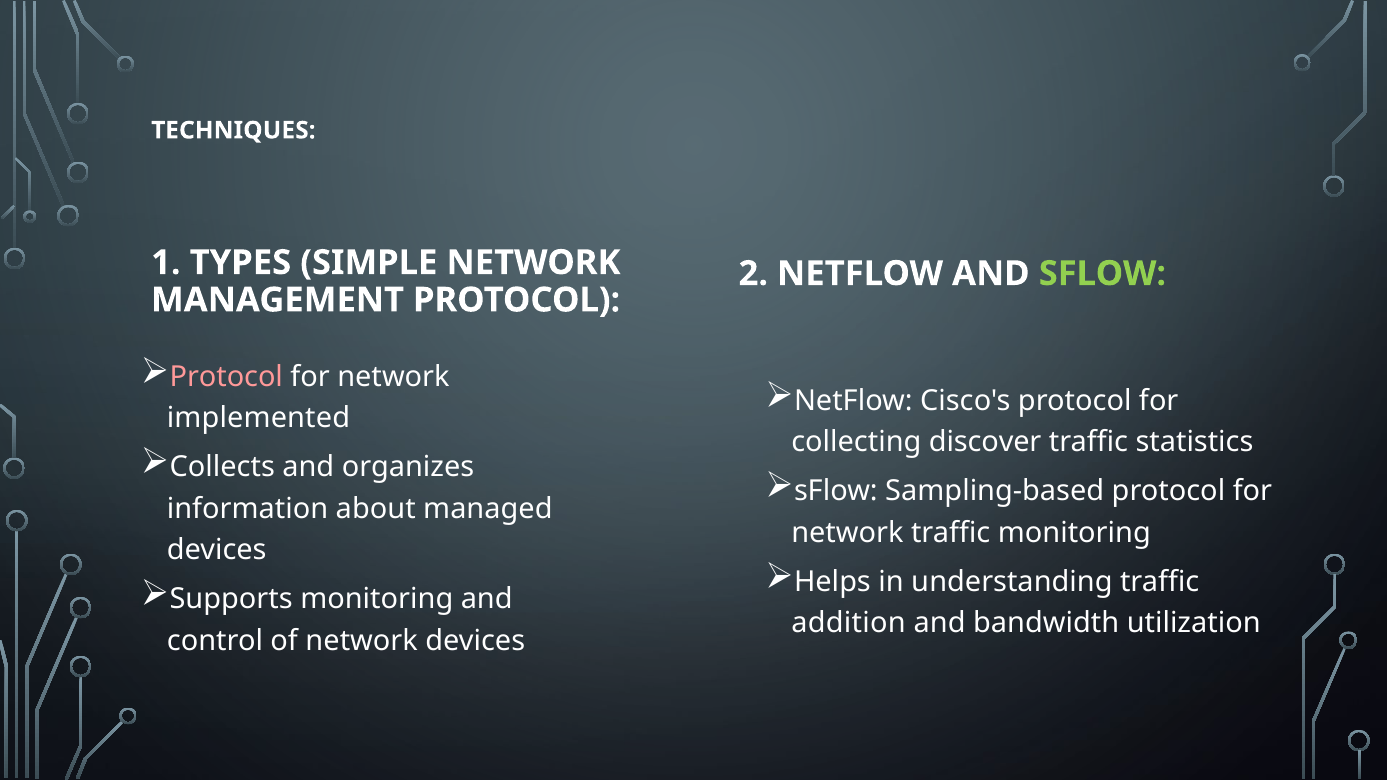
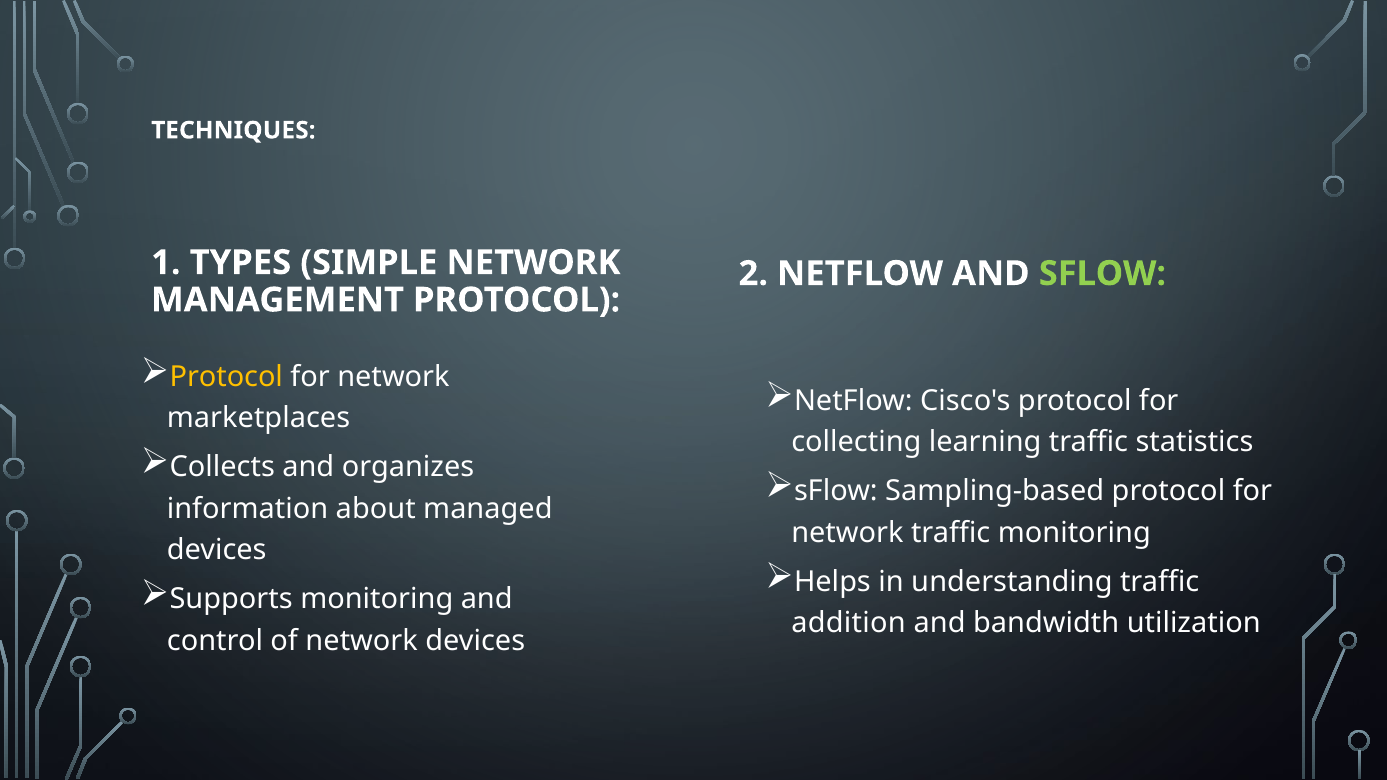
Protocol at (226, 377) colour: pink -> yellow
implemented: implemented -> marketplaces
discover: discover -> learning
